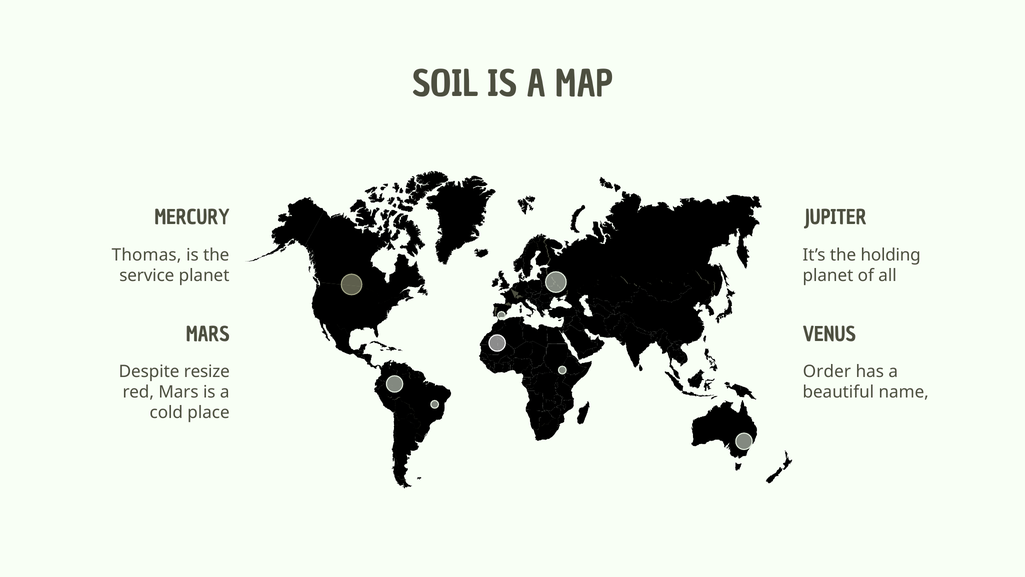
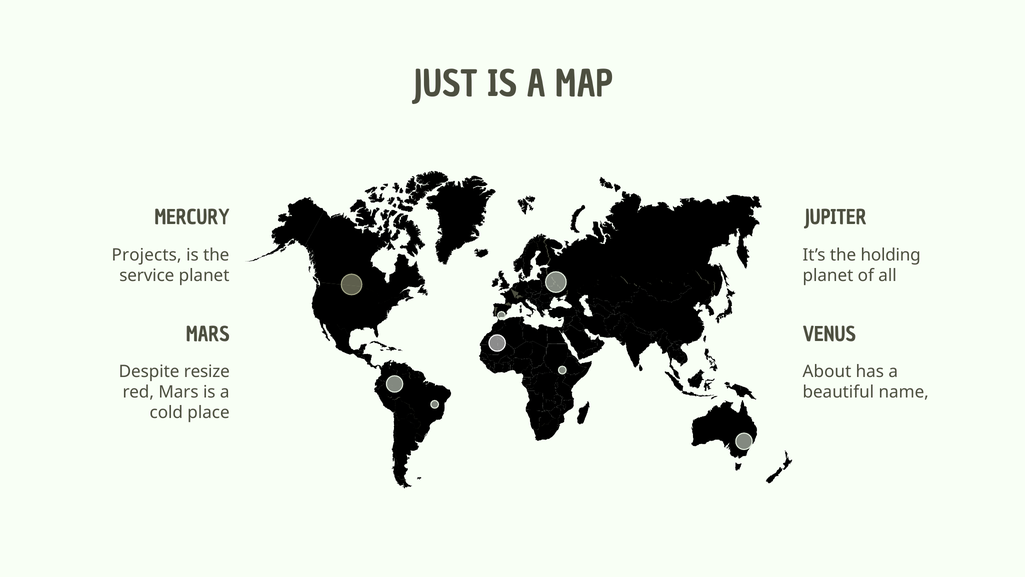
SOIL: SOIL -> JUST
Thomas: Thomas -> Projects
Order: Order -> About
